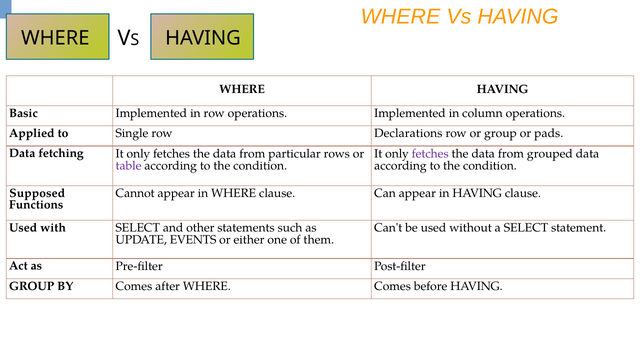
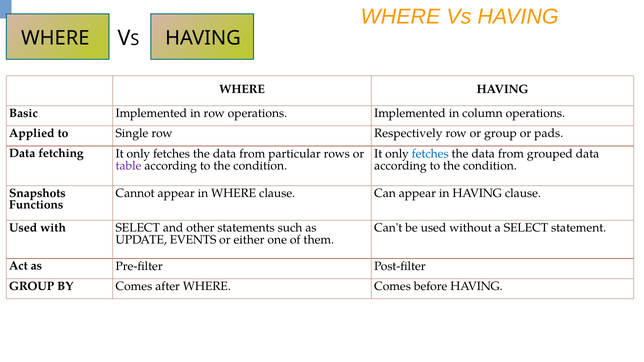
Declarations: Declarations -> Respectively
fetches at (430, 154) colour: purple -> blue
Supposed: Supposed -> Snapshots
